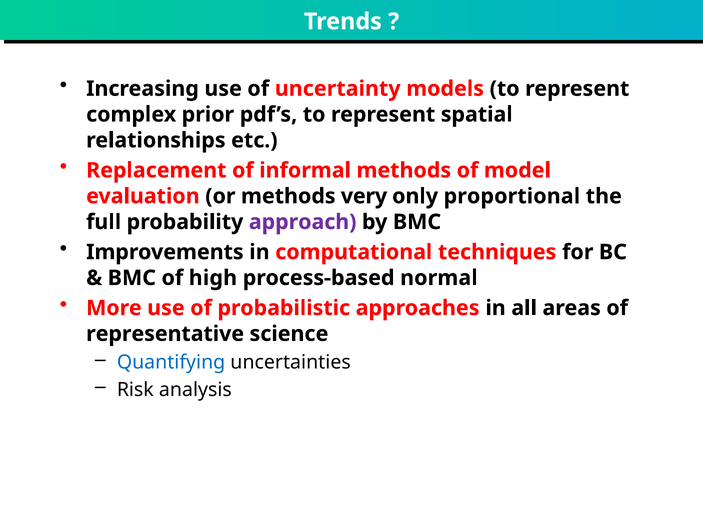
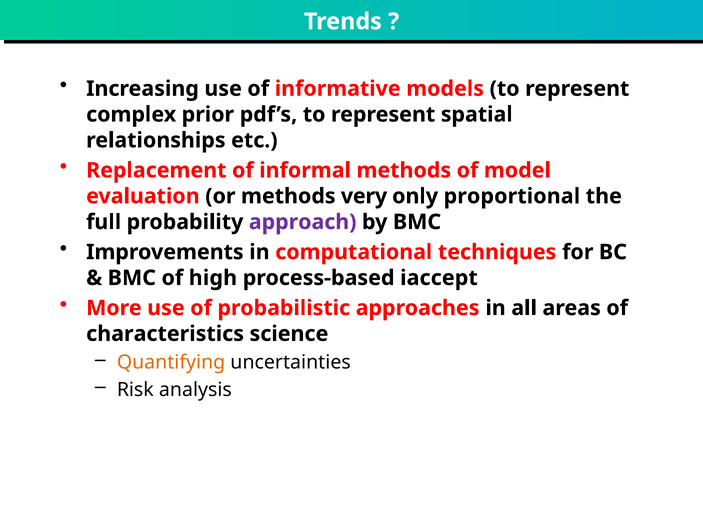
uncertainty: uncertainty -> informative
normal: normal -> iaccept
representative: representative -> characteristics
Quantifying colour: blue -> orange
